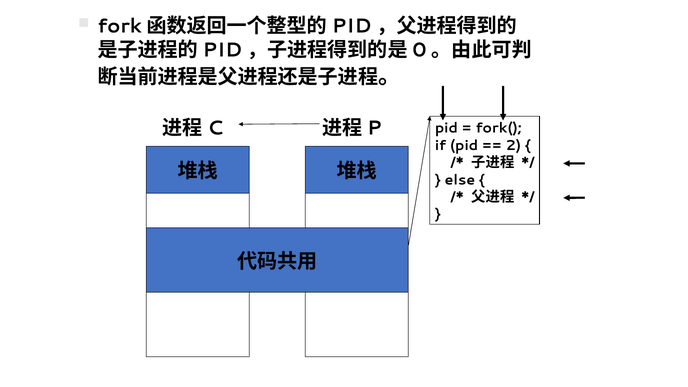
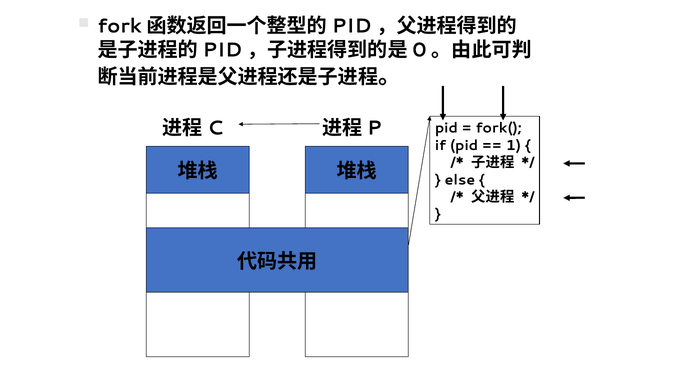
2: 2 -> 1
